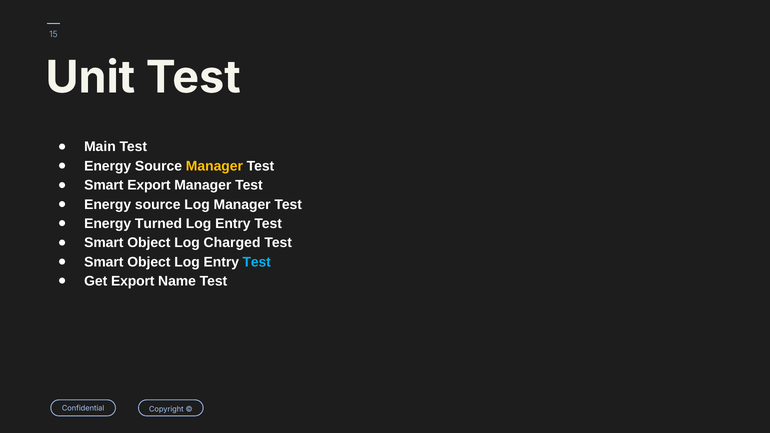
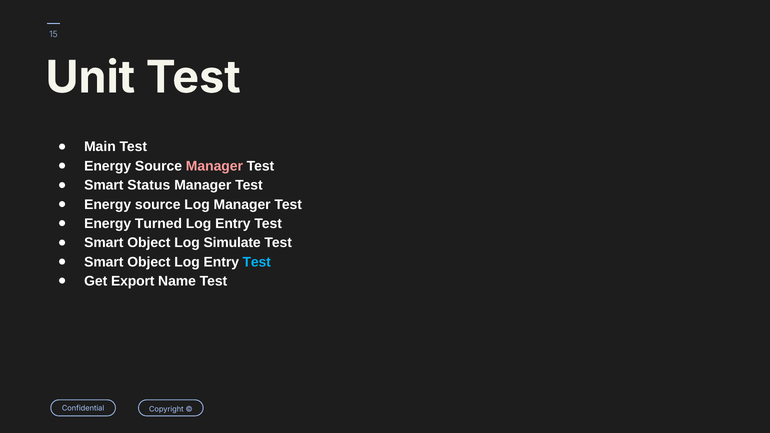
Manager at (214, 166) colour: yellow -> pink
Smart Export: Export -> Status
Charged: Charged -> Simulate
